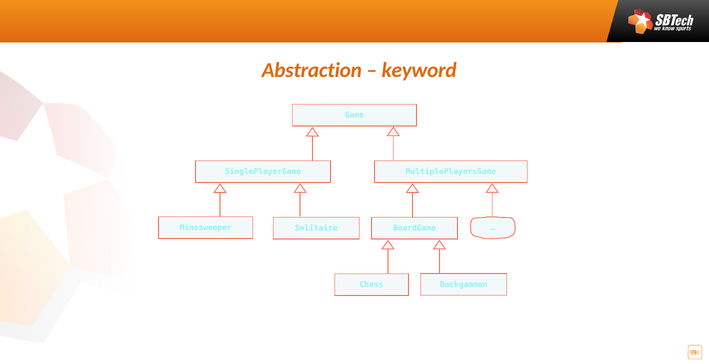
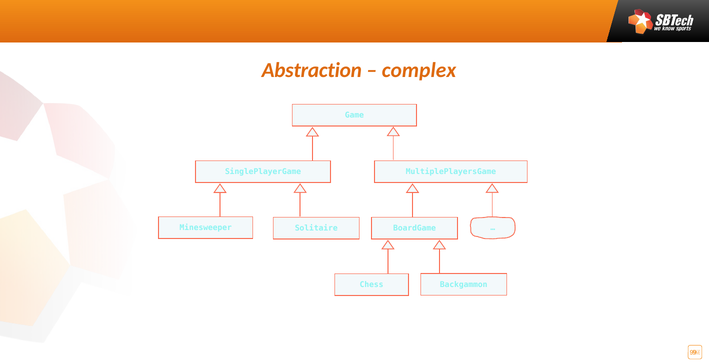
keyword: keyword -> complex
